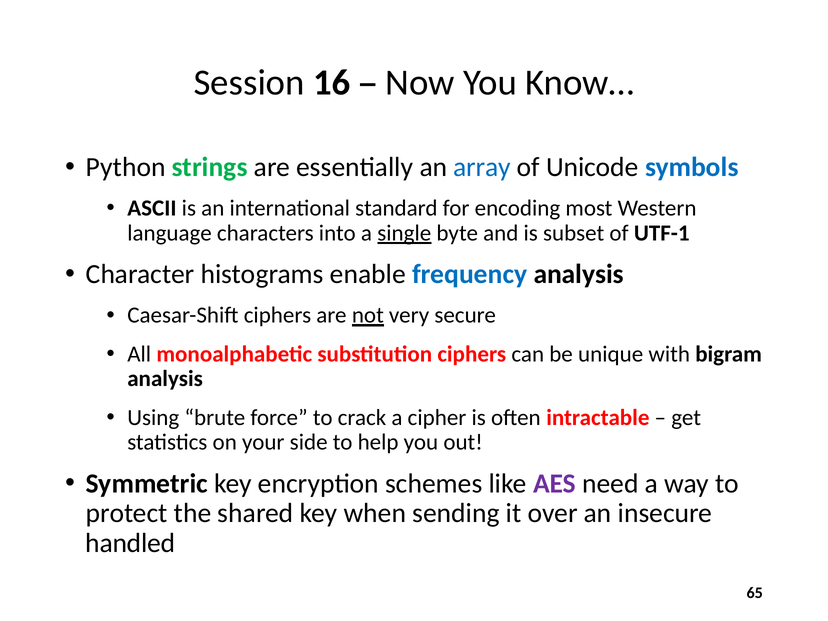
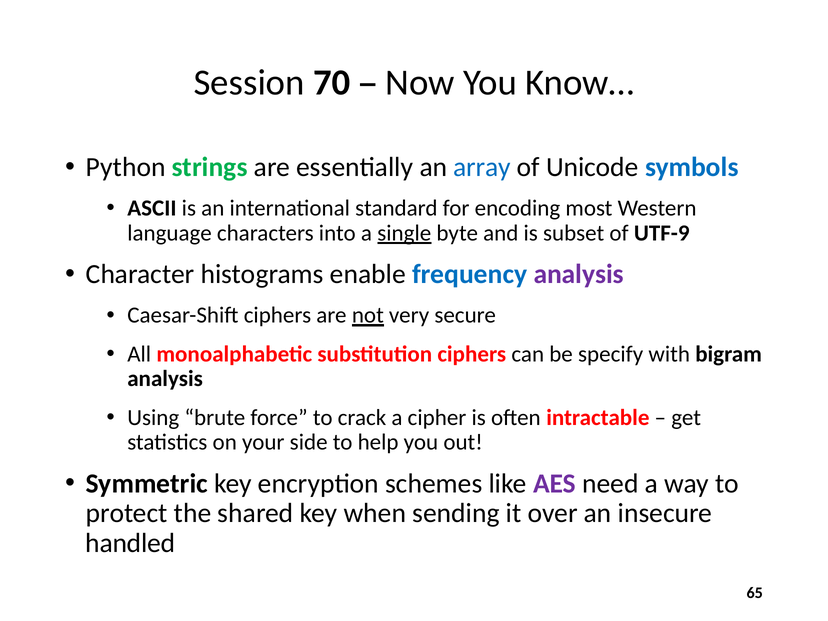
16: 16 -> 70
UTF-1: UTF-1 -> UTF-9
analysis at (579, 274) colour: black -> purple
unique: unique -> specify
